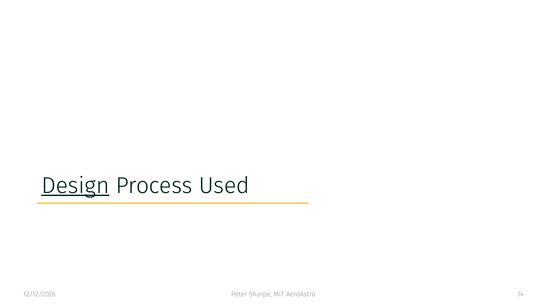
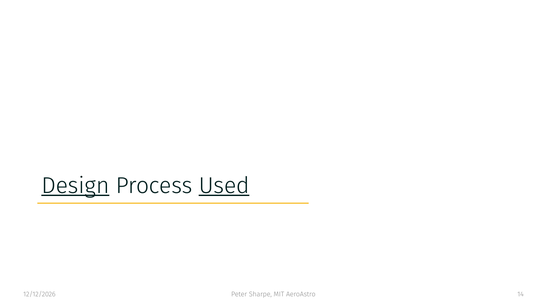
Used underline: none -> present
